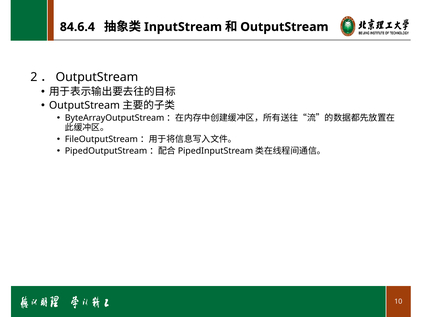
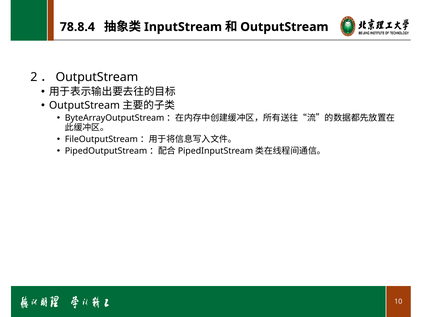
84.6.4: 84.6.4 -> 78.8.4
